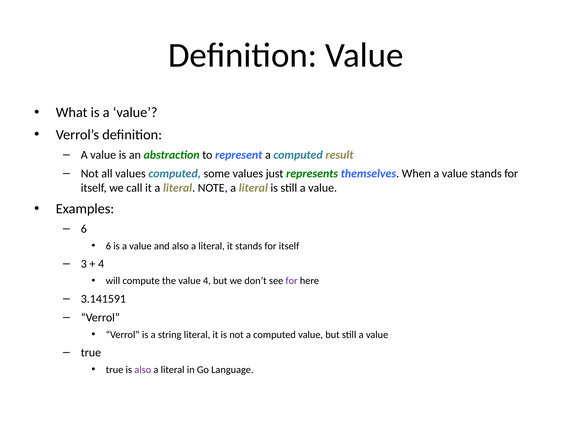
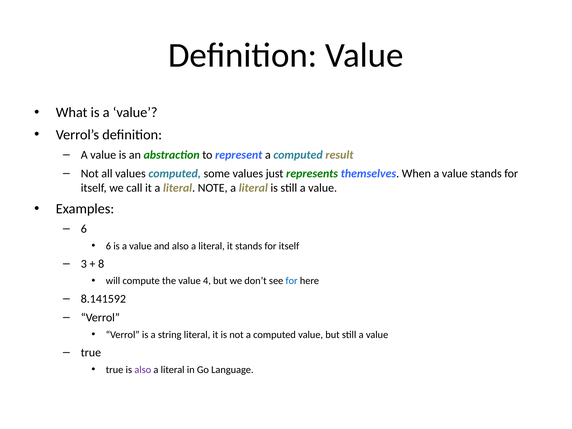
4 at (101, 264): 4 -> 8
for at (292, 281) colour: purple -> blue
3.141591: 3.141591 -> 8.141592
